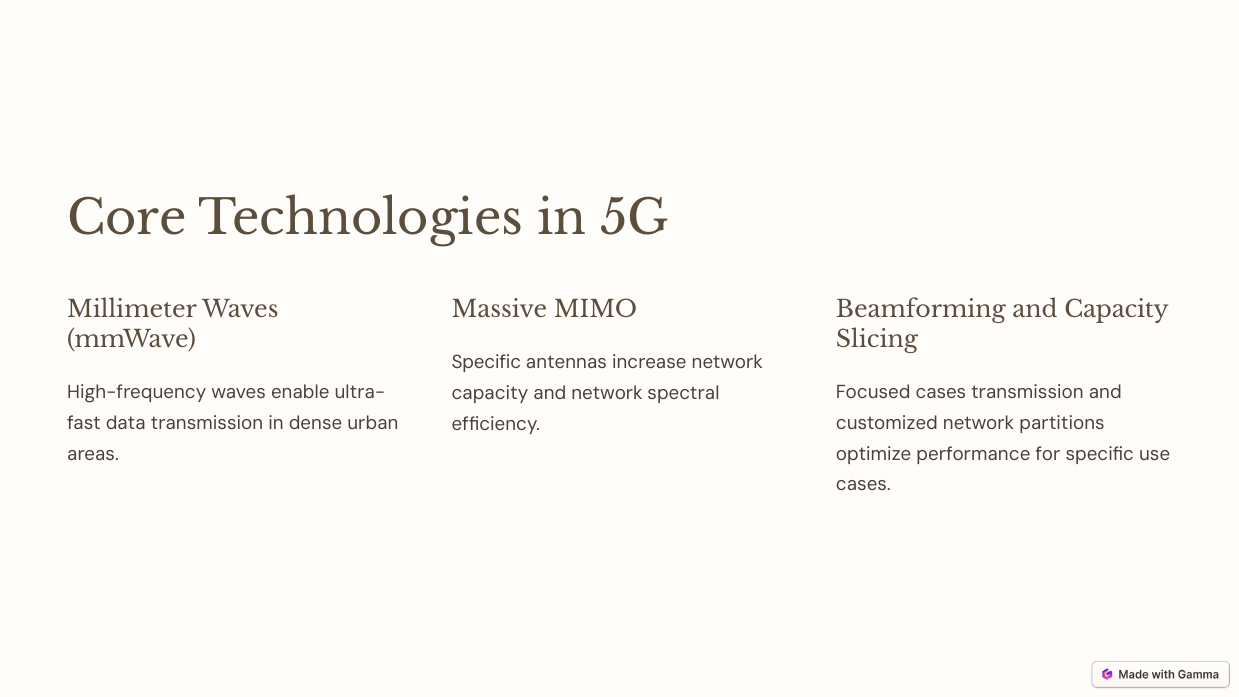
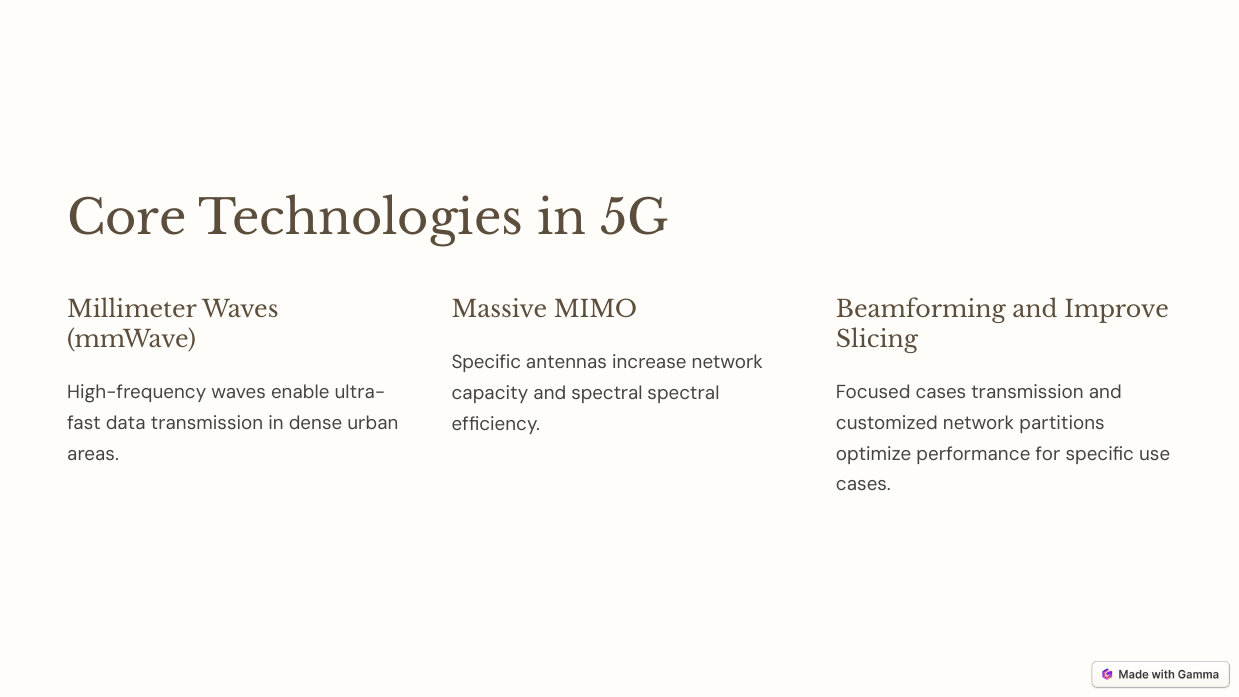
and Capacity: Capacity -> Improve
and network: network -> spectral
